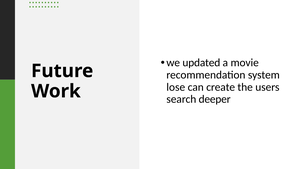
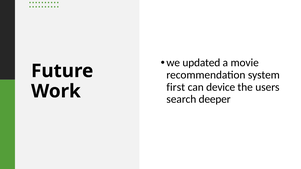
lose: lose -> first
create: create -> device
